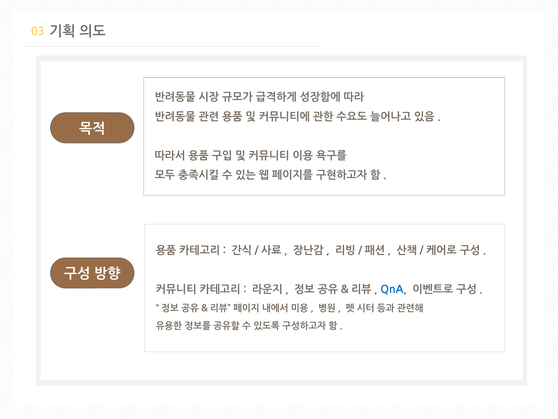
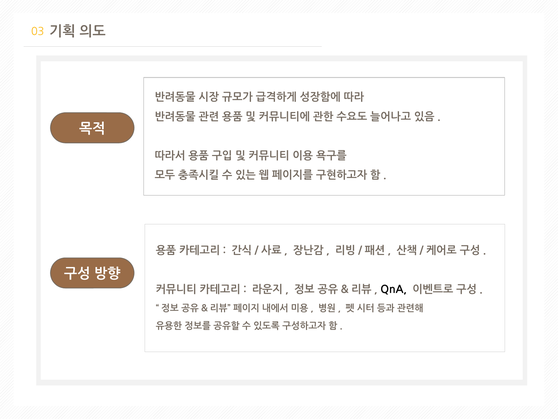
QnA colour: blue -> black
